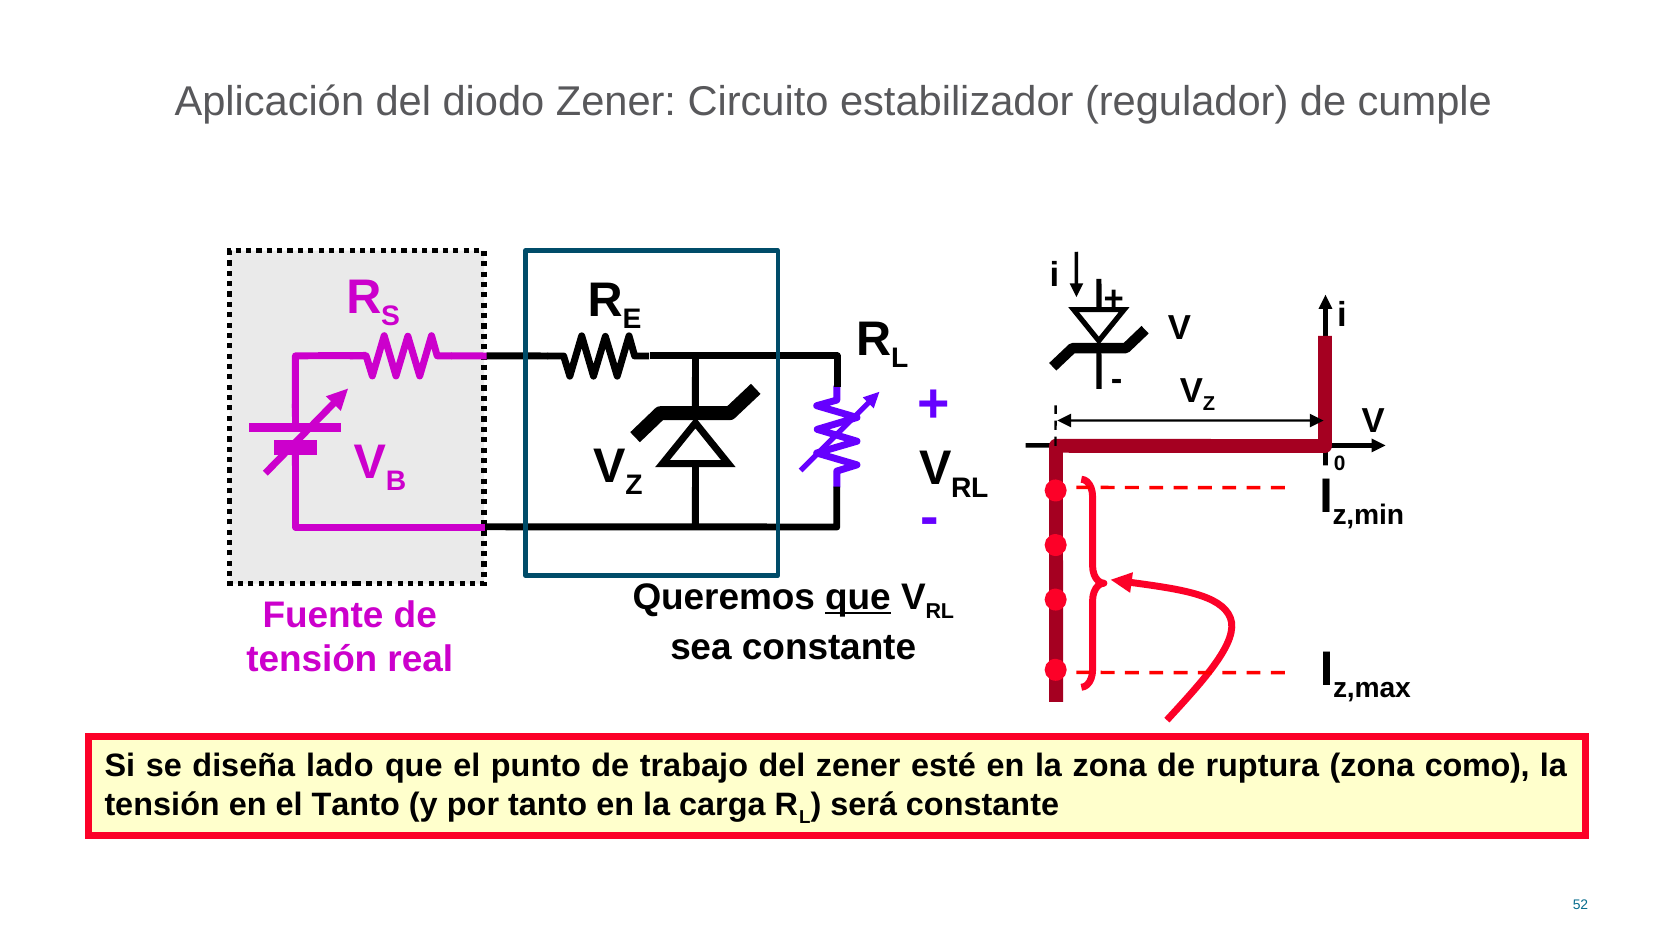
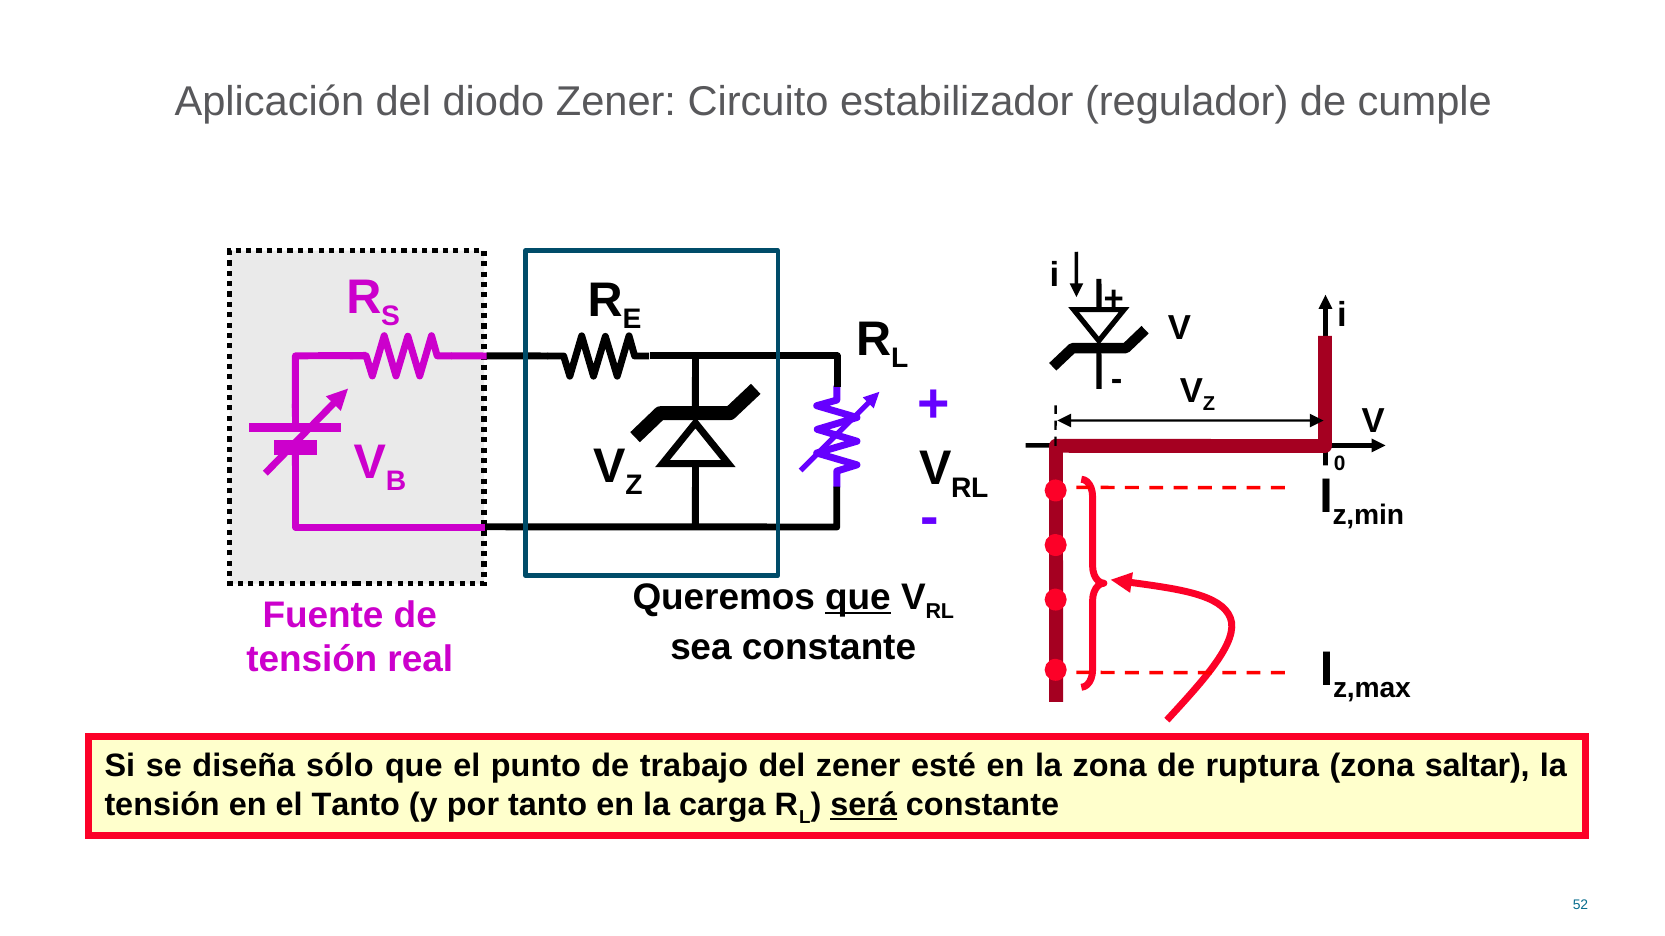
lado: lado -> sólo
como: como -> saltar
será underline: none -> present
